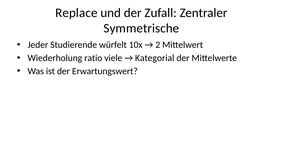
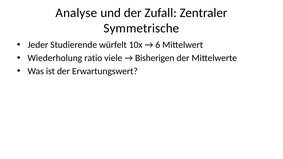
Replace: Replace -> Analyse
2: 2 -> 6
Kategorial: Kategorial -> Bisherigen
